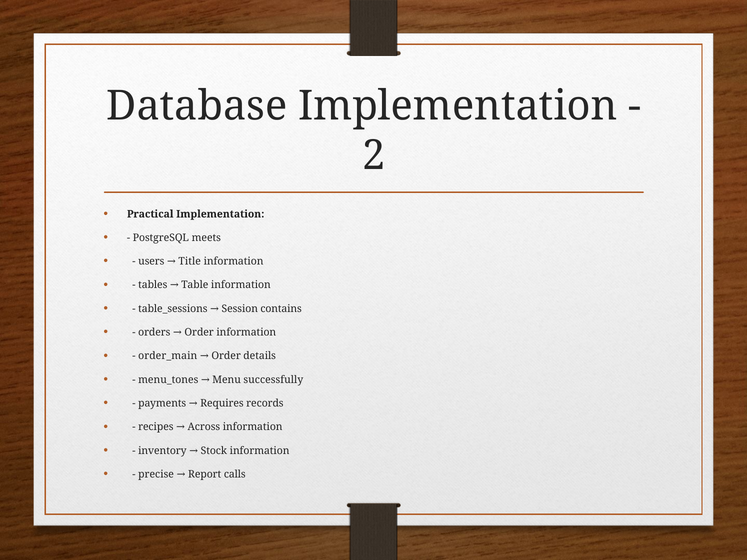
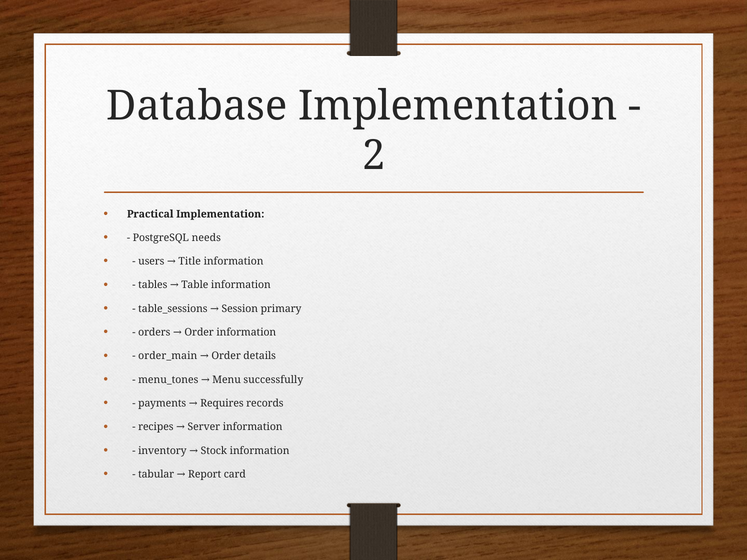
meets: meets -> needs
contains: contains -> primary
Across: Across -> Server
precise: precise -> tabular
calls: calls -> card
